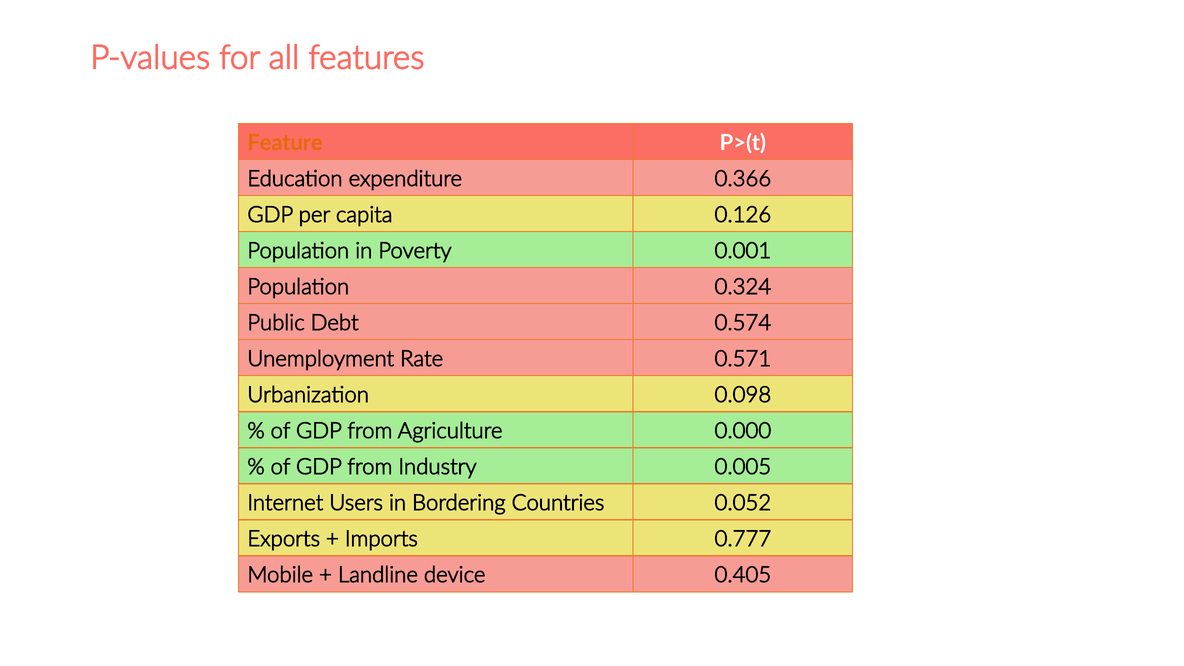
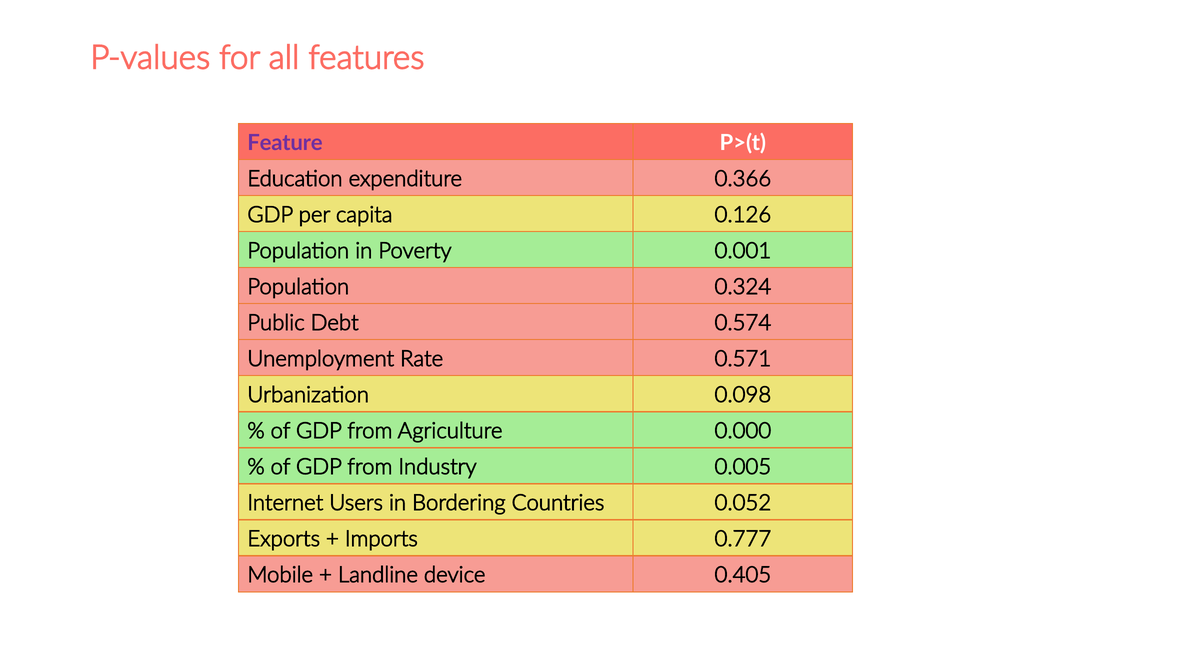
Feature colour: orange -> purple
